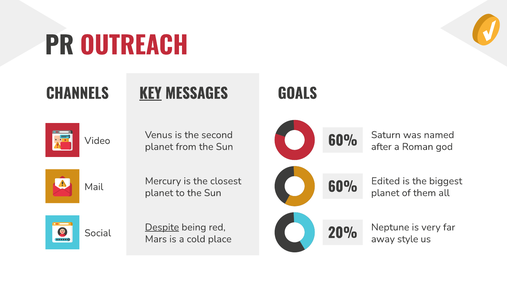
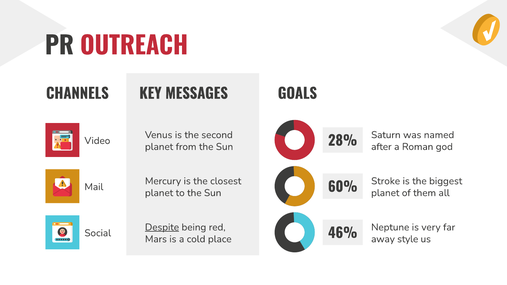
KEY underline: present -> none
60% at (343, 141): 60% -> 28%
Edited: Edited -> Stroke
20%: 20% -> 46%
